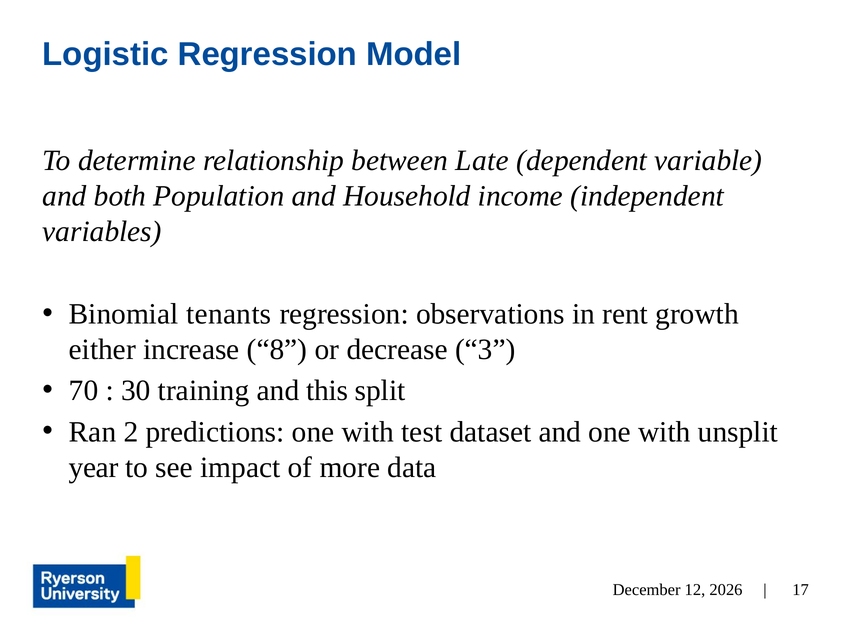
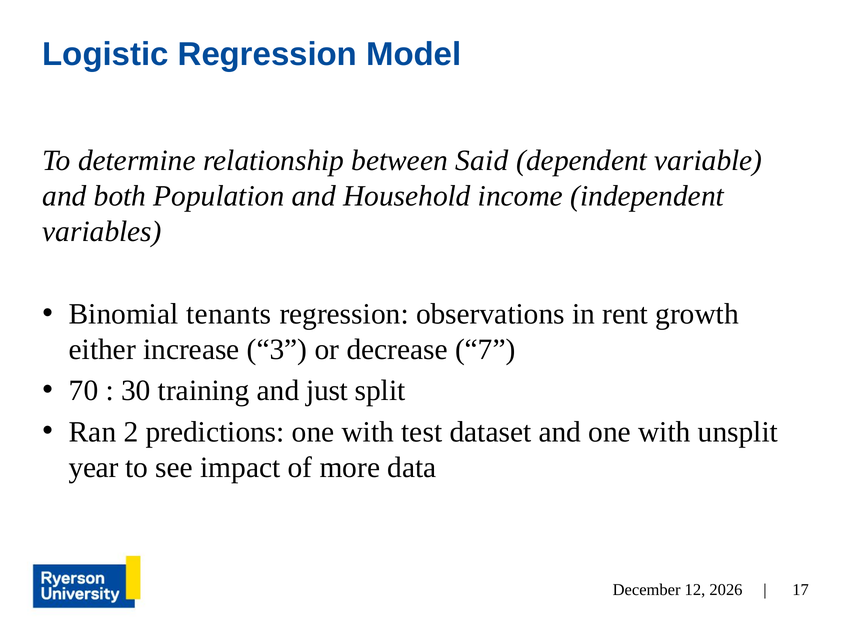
Late: Late -> Said
8: 8 -> 3
3: 3 -> 7
this: this -> just
